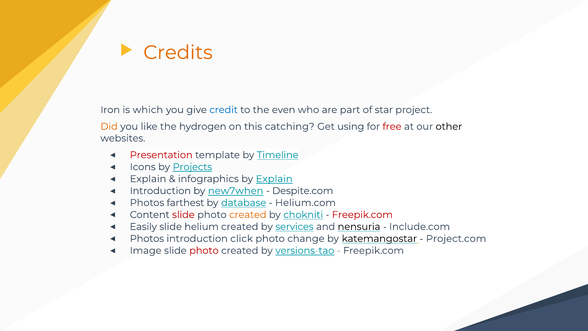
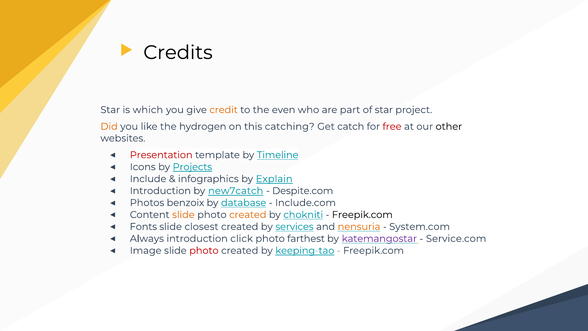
Credits colour: orange -> black
Iron at (110, 110): Iron -> Star
credit colour: blue -> orange
using: using -> catch
Explain at (148, 179): Explain -> Include
new7when: new7when -> new7catch
farthest: farthest -> benzoix
Helium.com: Helium.com -> Include.com
slide at (183, 215) colour: red -> orange
Freepik.com at (362, 215) colour: red -> black
Easily: Easily -> Fonts
helium: helium -> closest
nensuria colour: black -> orange
Include.com: Include.com -> System.com
Photos at (147, 238): Photos -> Always
change: change -> farthest
katemangostar colour: black -> purple
Project.com: Project.com -> Service.com
versions-tao: versions-tao -> keeping-tao
